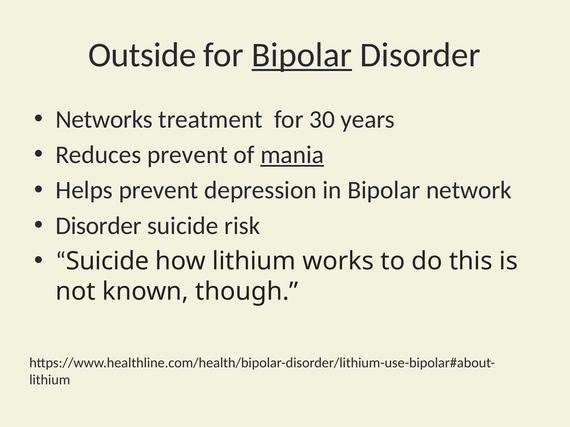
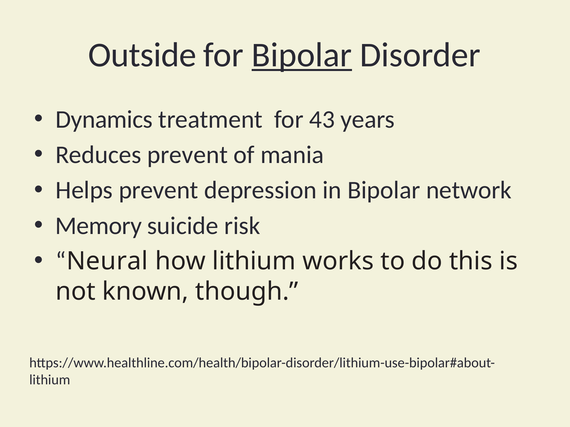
Networks: Networks -> Dynamics
30: 30 -> 43
mania underline: present -> none
Disorder at (99, 226): Disorder -> Memory
Suicide at (107, 261): Suicide -> Neural
